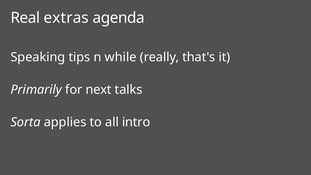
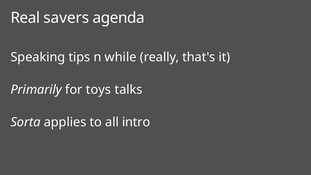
extras: extras -> savers
next: next -> toys
